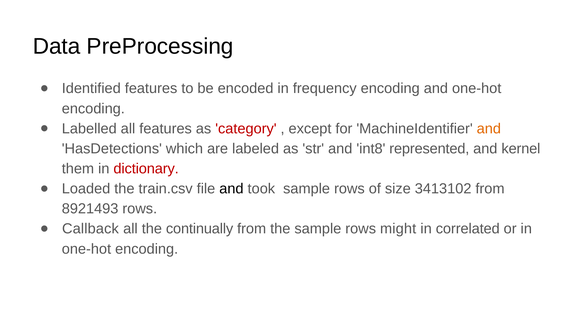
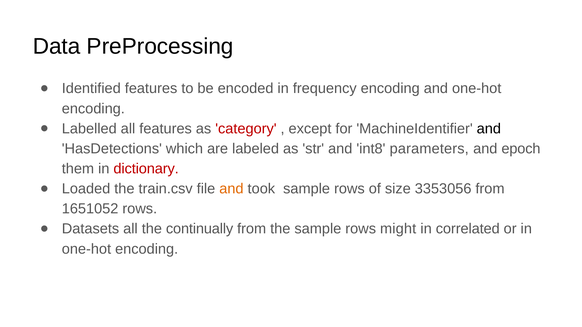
and at (489, 129) colour: orange -> black
represented: represented -> parameters
kernel: kernel -> epoch
and at (231, 189) colour: black -> orange
3413102: 3413102 -> 3353056
8921493: 8921493 -> 1651052
Callback: Callback -> Datasets
